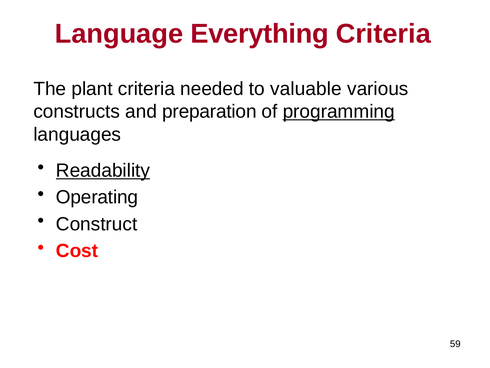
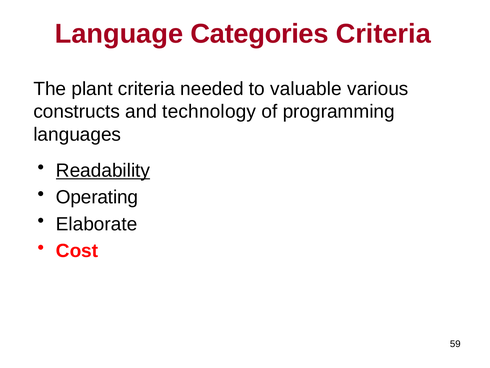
Everything: Everything -> Categories
preparation: preparation -> technology
programming underline: present -> none
Construct: Construct -> Elaborate
